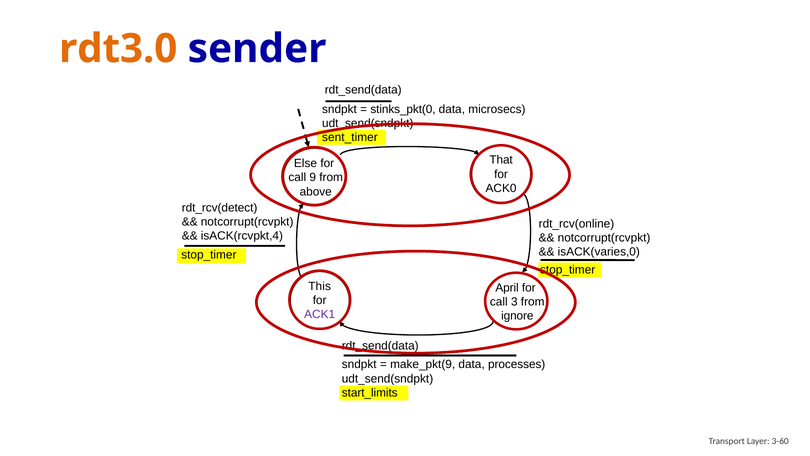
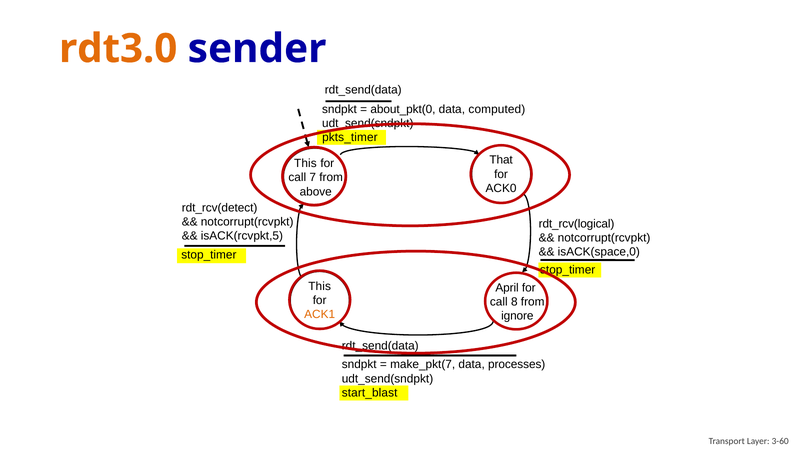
stinks_pkt(0: stinks_pkt(0 -> about_pkt(0
microsecs: microsecs -> computed
sent_timer: sent_timer -> pkts_timer
Else at (305, 163): Else -> This
9: 9 -> 7
rdt_rcv(online: rdt_rcv(online -> rdt_rcv(logical
isACK(rcvpkt,4: isACK(rcvpkt,4 -> isACK(rcvpkt,5
isACK(varies,0: isACK(varies,0 -> isACK(space,0
3: 3 -> 8
ACK1 colour: purple -> orange
make_pkt(9: make_pkt(9 -> make_pkt(7
start_limits: start_limits -> start_blast
